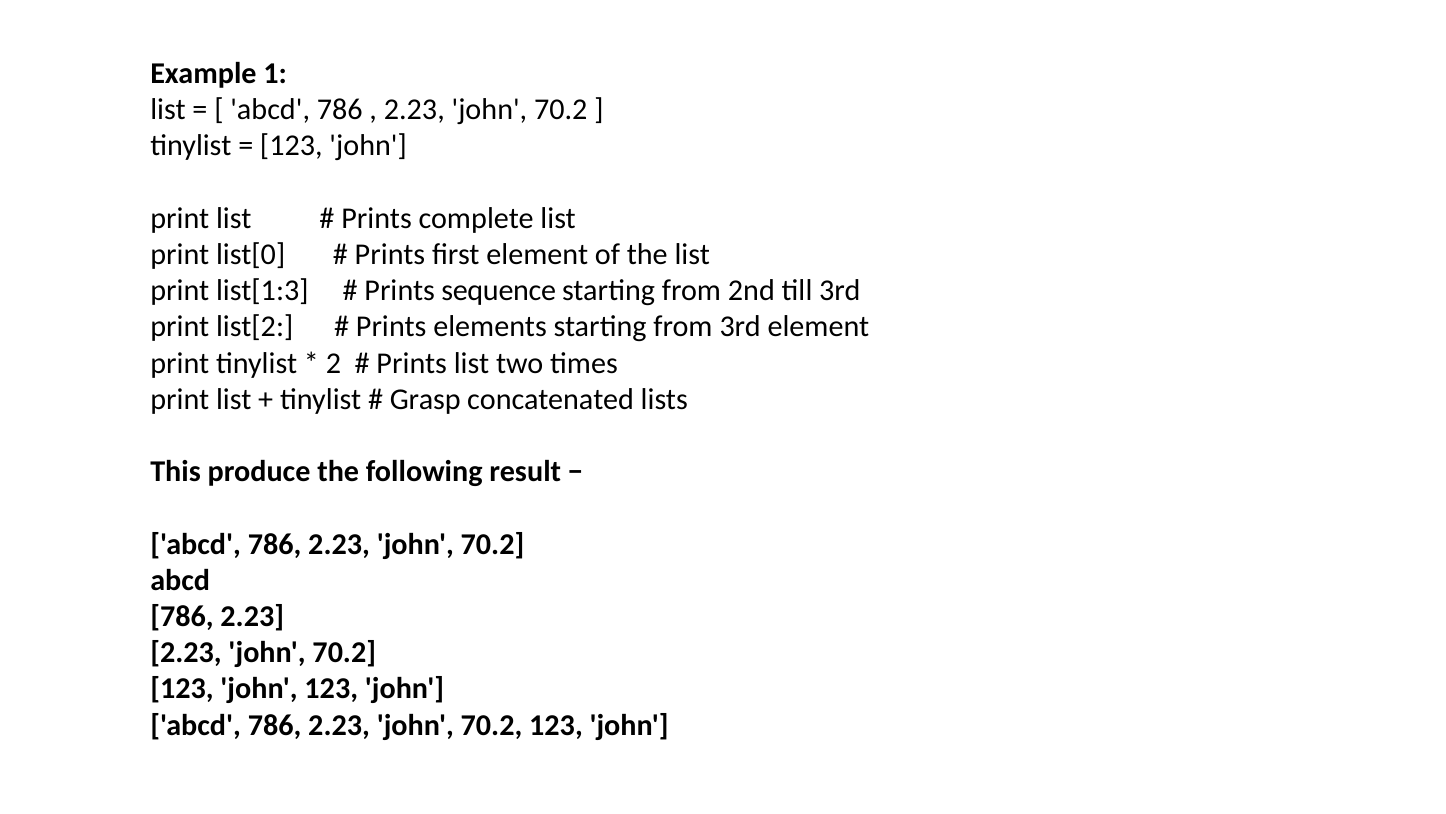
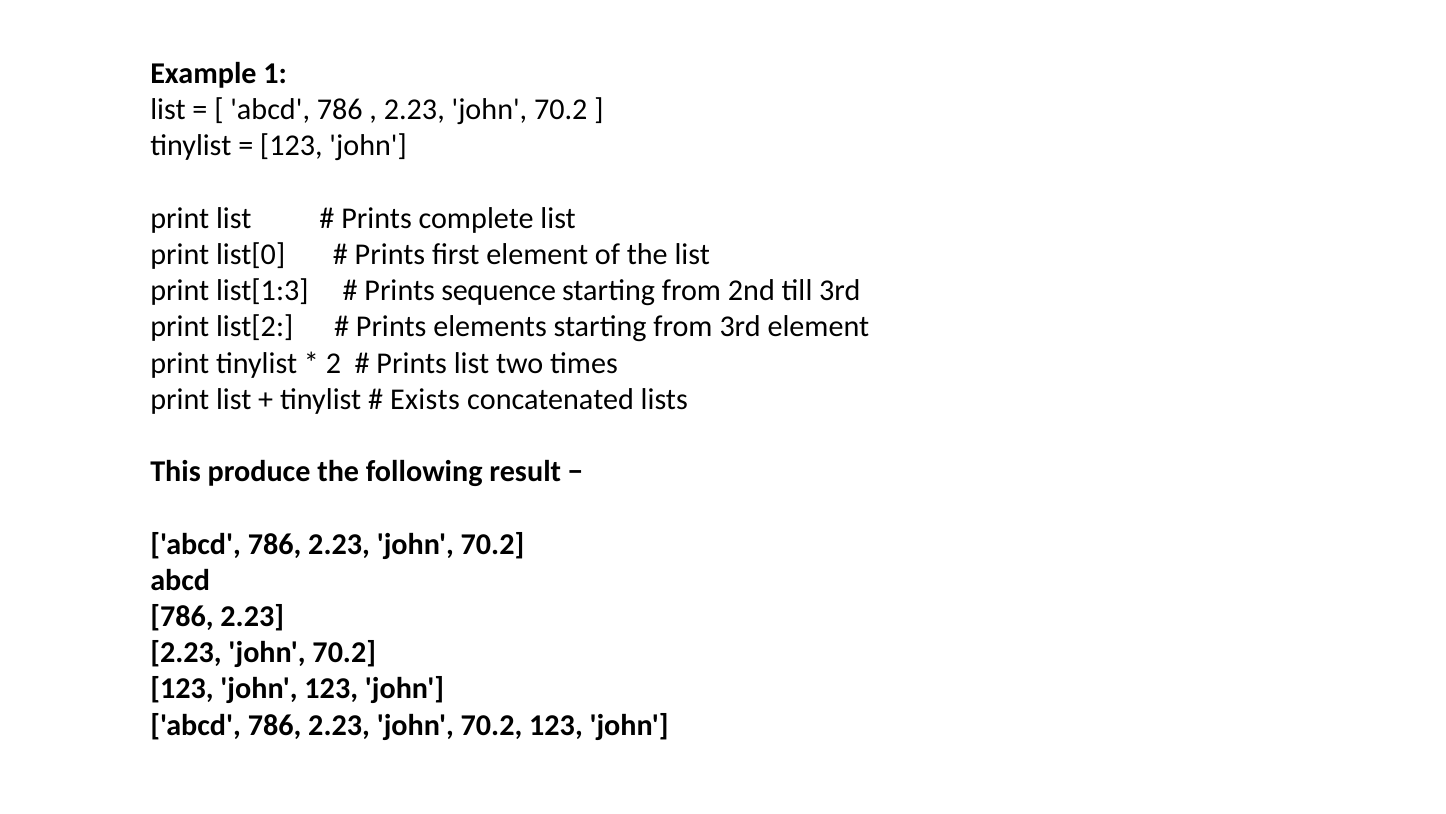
Grasp: Grasp -> Exists
